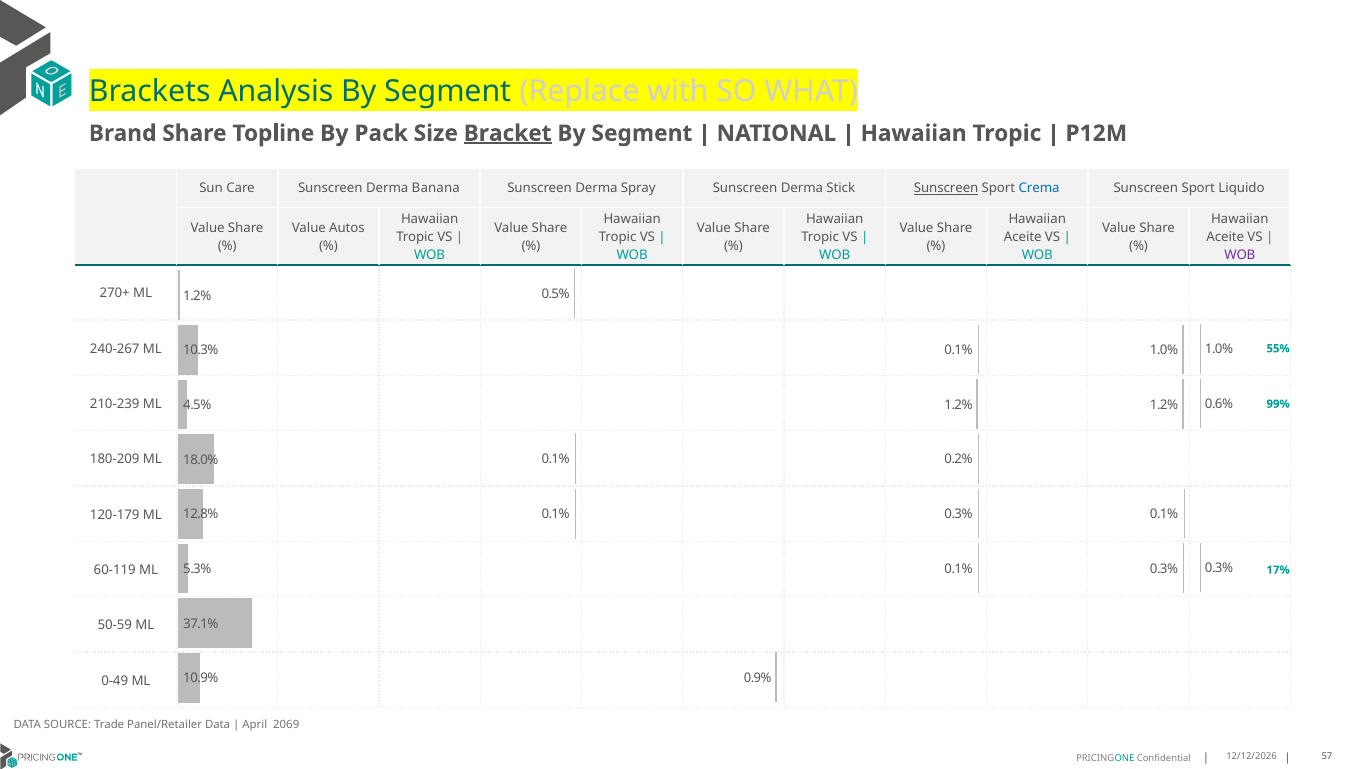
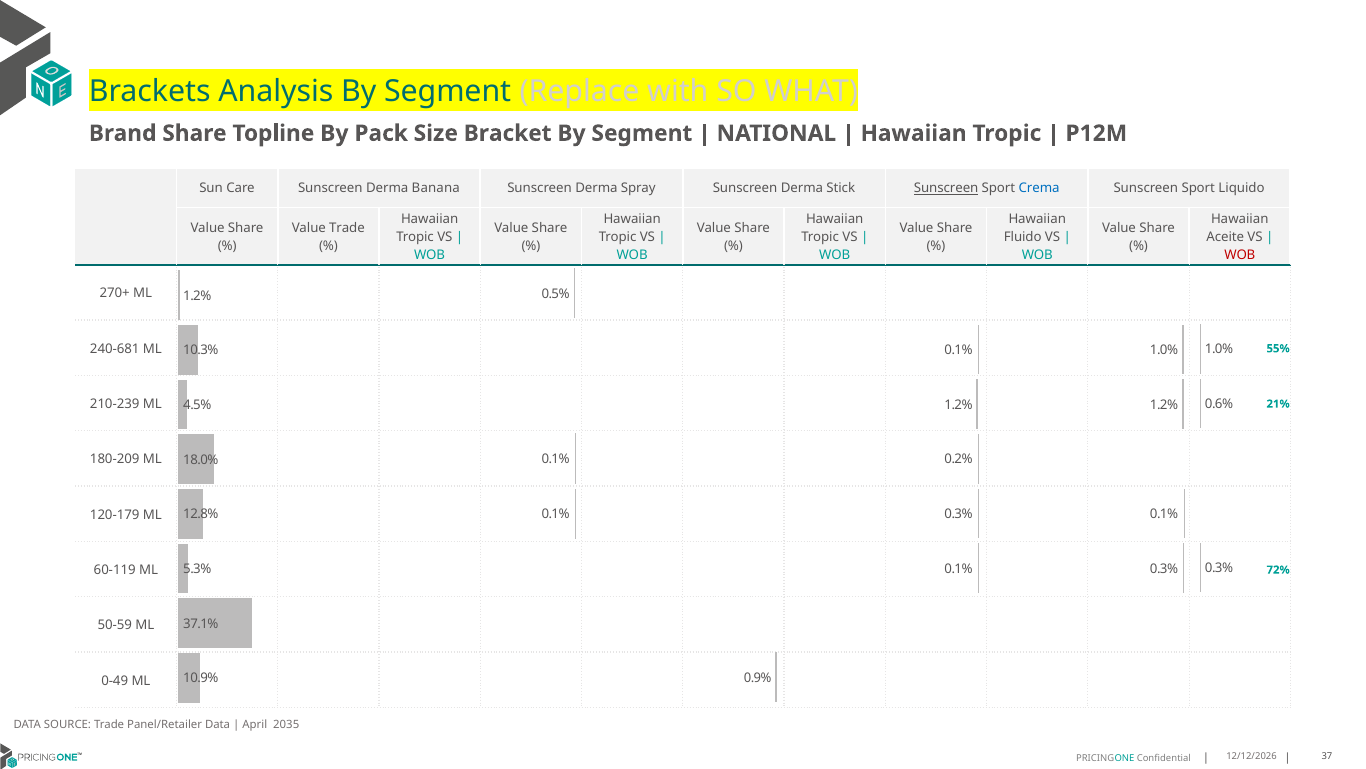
Bracket underline: present -> none
Value Autos: Autos -> Trade
Aceite at (1023, 237): Aceite -> Fluido
WOB at (1240, 255) colour: purple -> red
240-267: 240-267 -> 240-681
99%: 99% -> 21%
17%: 17% -> 72%
2069: 2069 -> 2035
57: 57 -> 37
